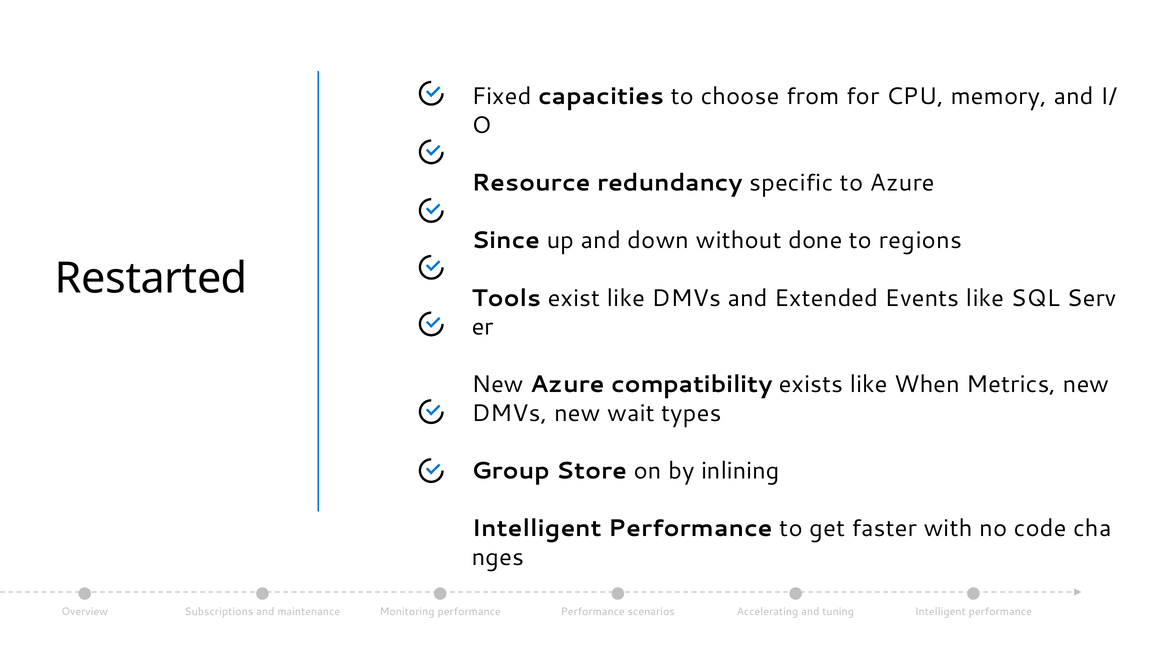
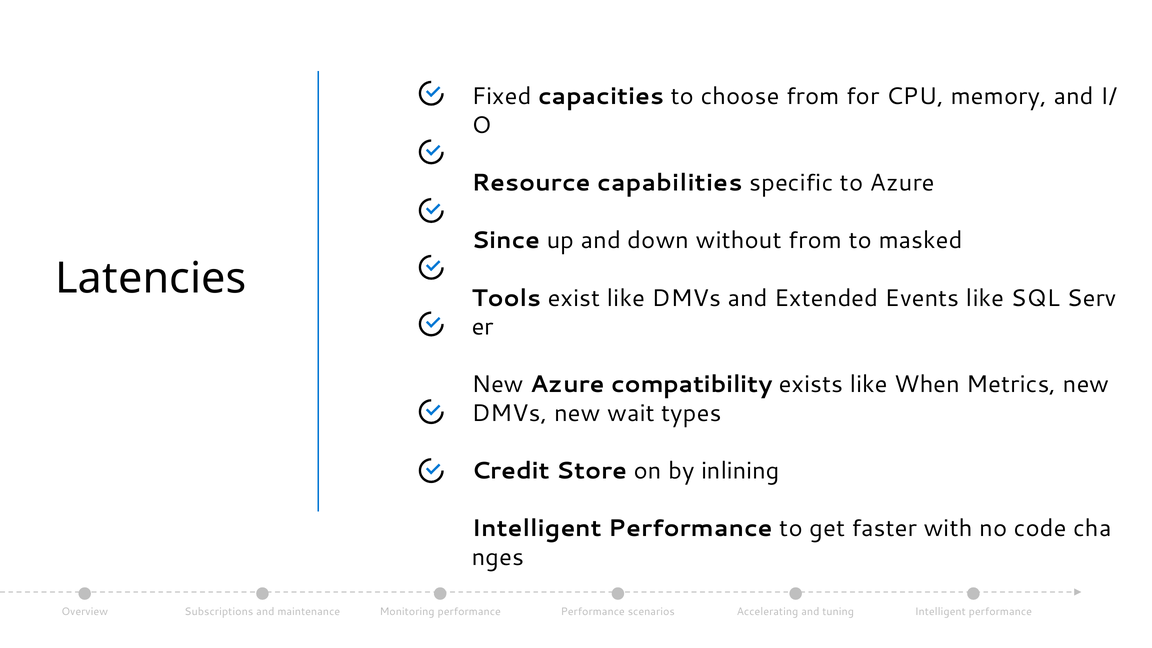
redundancy: redundancy -> capabilities
without done: done -> from
regions: regions -> masked
Restarted: Restarted -> Latencies
Group: Group -> Credit
